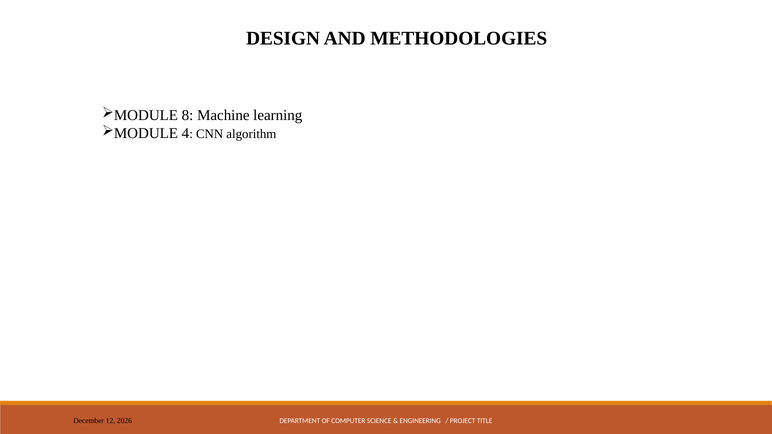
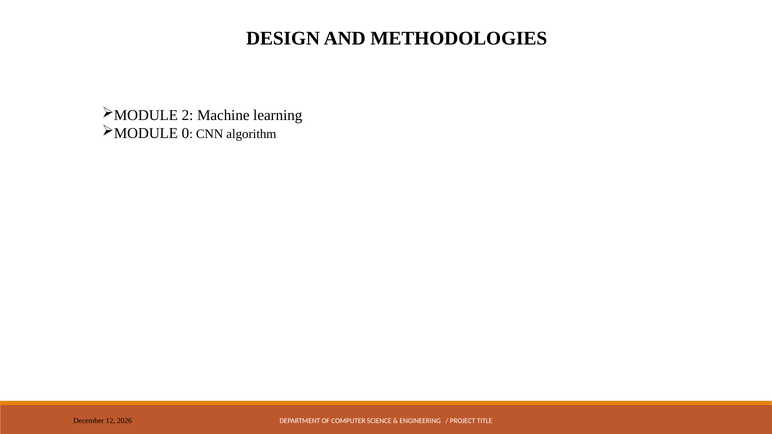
8: 8 -> 2
4: 4 -> 0
